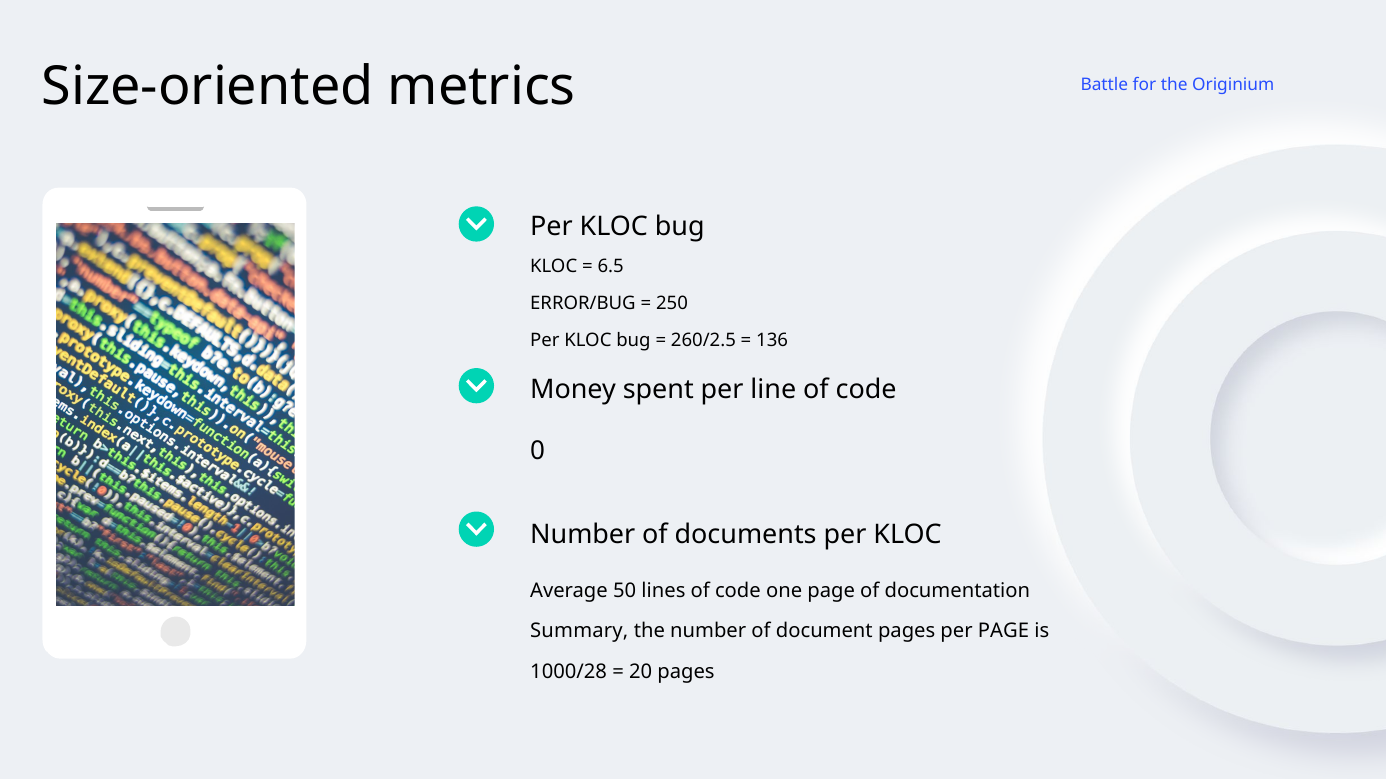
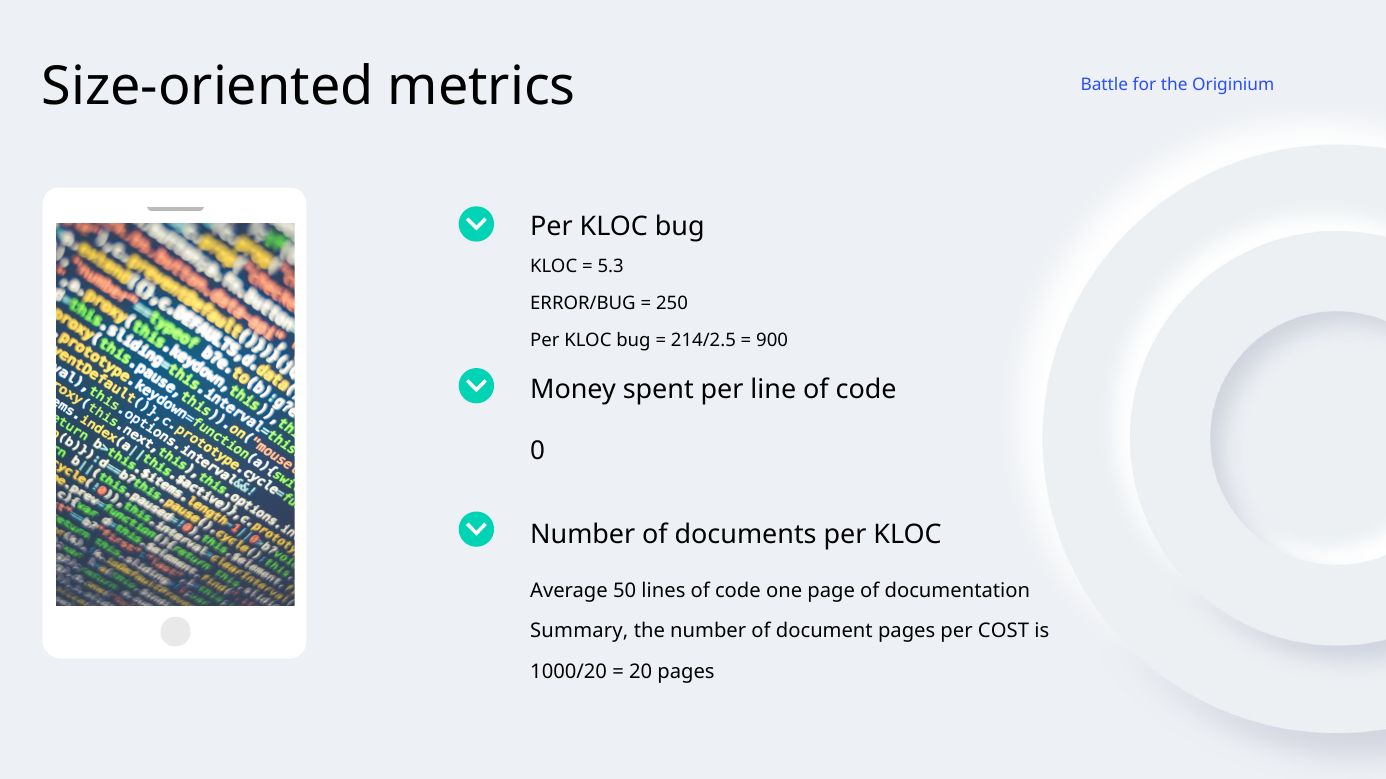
6.5: 6.5 -> 5.3
260/2.5: 260/2.5 -> 214/2.5
136: 136 -> 900
per PAGE: PAGE -> COST
1000/28: 1000/28 -> 1000/20
